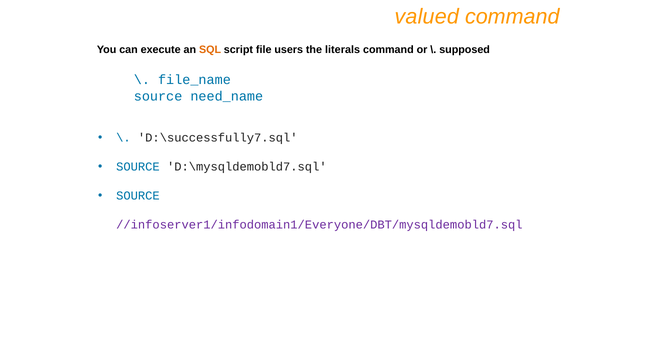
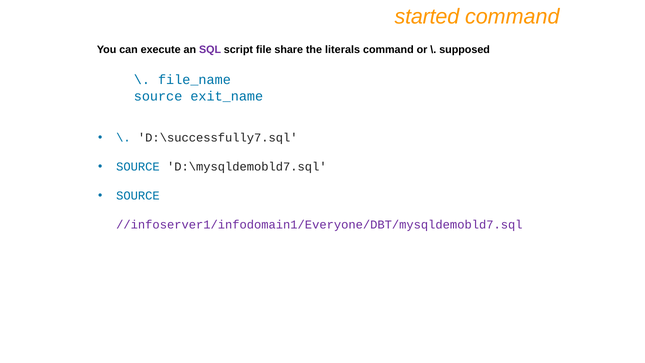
valued: valued -> started
SQL colour: orange -> purple
users: users -> share
need_name: need_name -> exit_name
